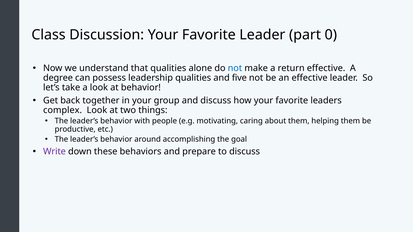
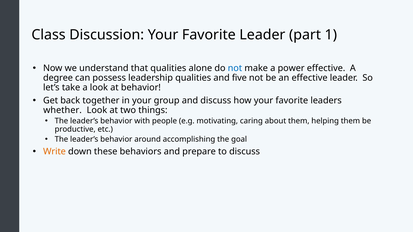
0: 0 -> 1
return: return -> power
complex: complex -> whether
Write colour: purple -> orange
